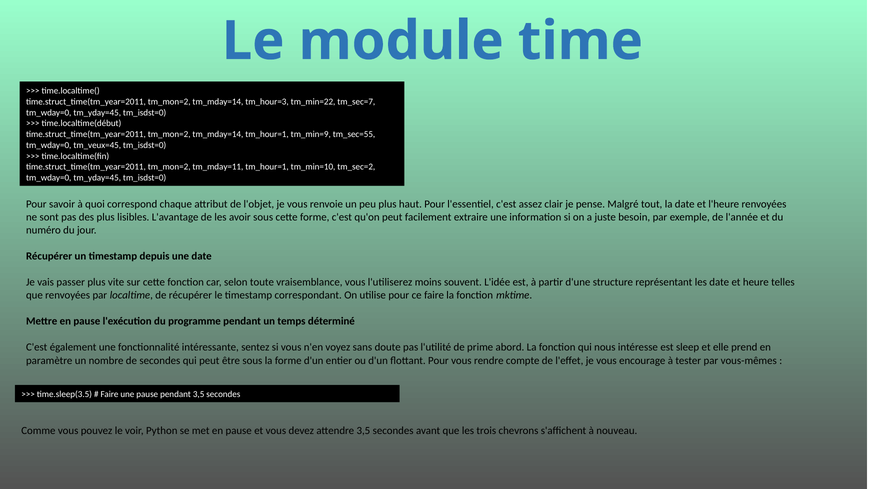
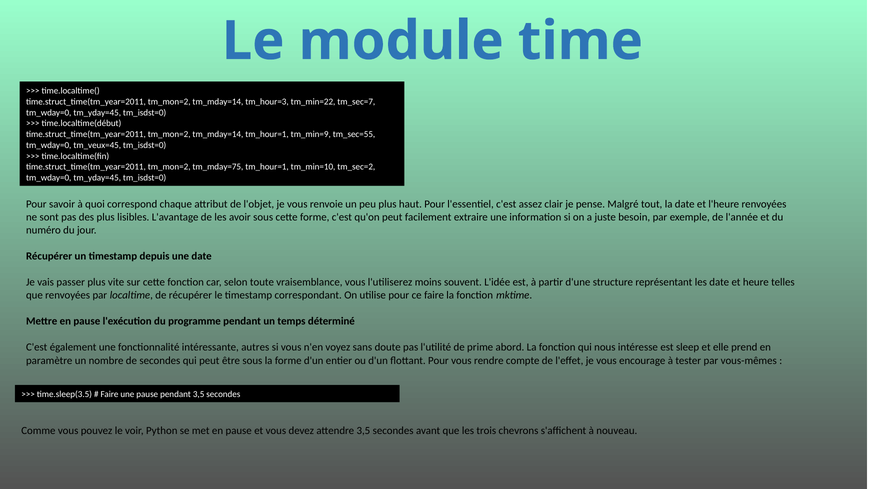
tm_mday=11: tm_mday=11 -> tm_mday=75
sentez: sentez -> autres
